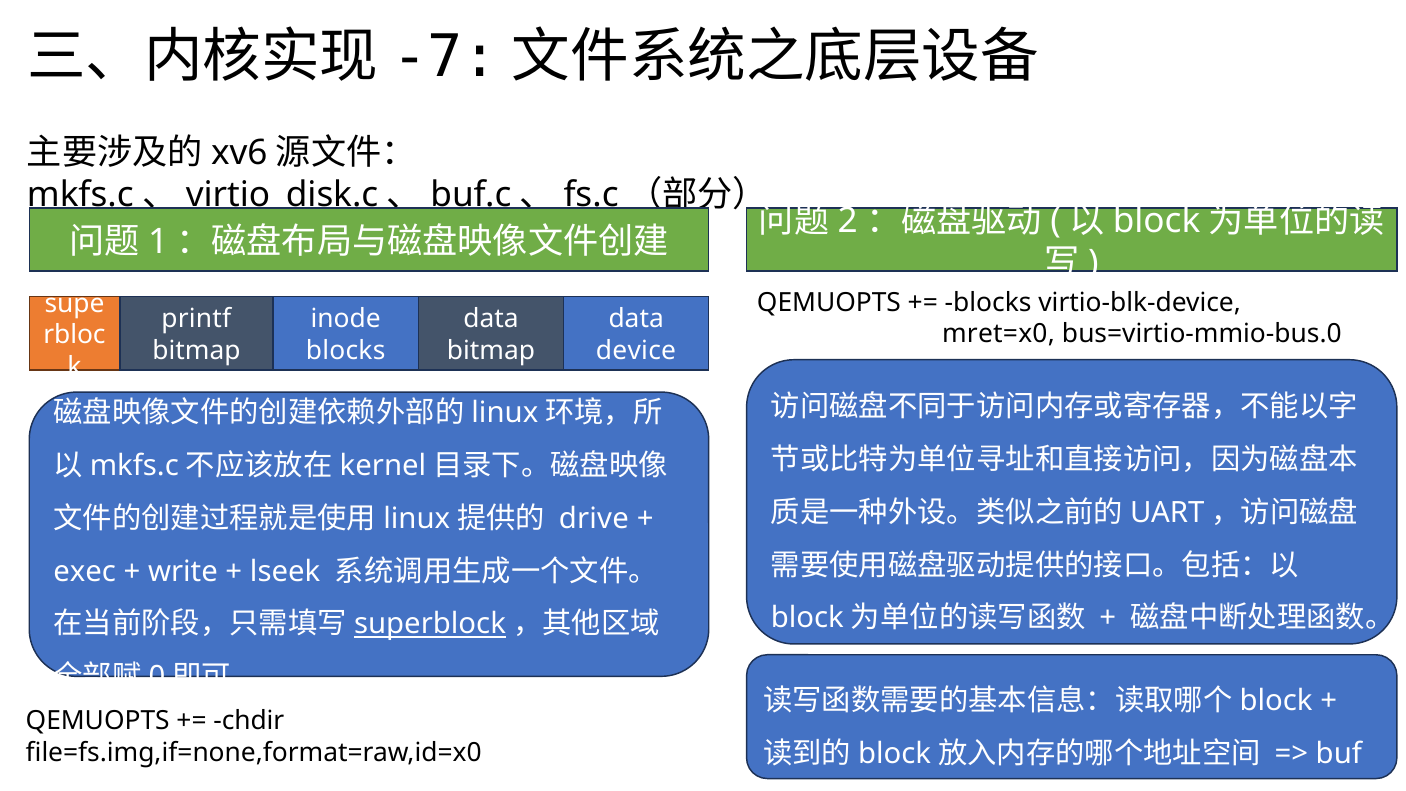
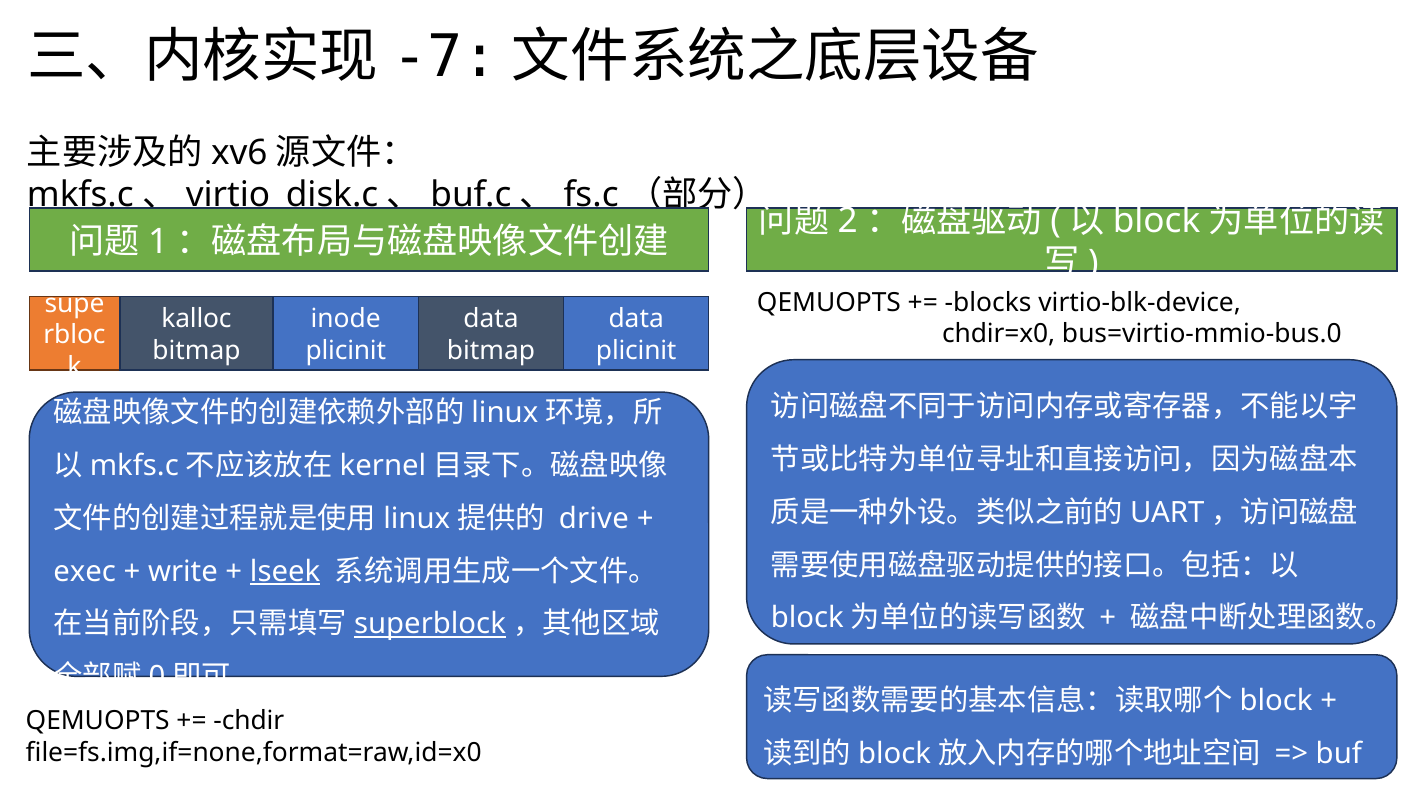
printf: printf -> kalloc
mret=x0: mret=x0 -> chdir=x0
blocks at (346, 351): blocks -> plicinit
device at (636, 351): device -> plicinit
lseek underline: none -> present
